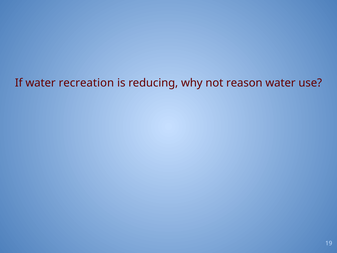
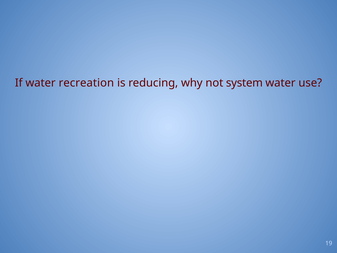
reason: reason -> system
